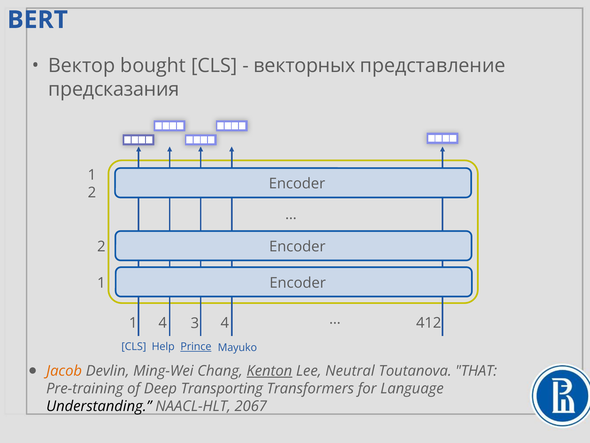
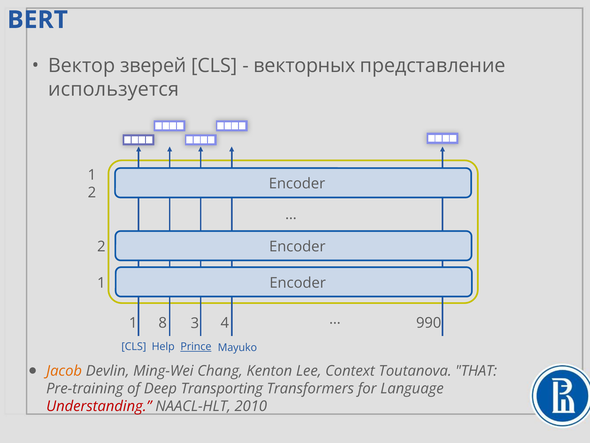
bought: bought -> зверей
предсказания: предсказания -> используется
1 4: 4 -> 8
412: 412 -> 990
Kenton underline: present -> none
Neutral: Neutral -> Context
Understanding colour: black -> red
2067: 2067 -> 2010
